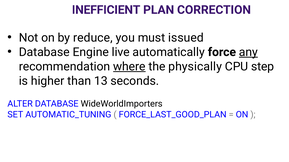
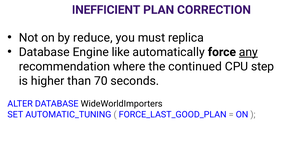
issued: issued -> replica
live: live -> like
where underline: present -> none
physically: physically -> continued
13: 13 -> 70
